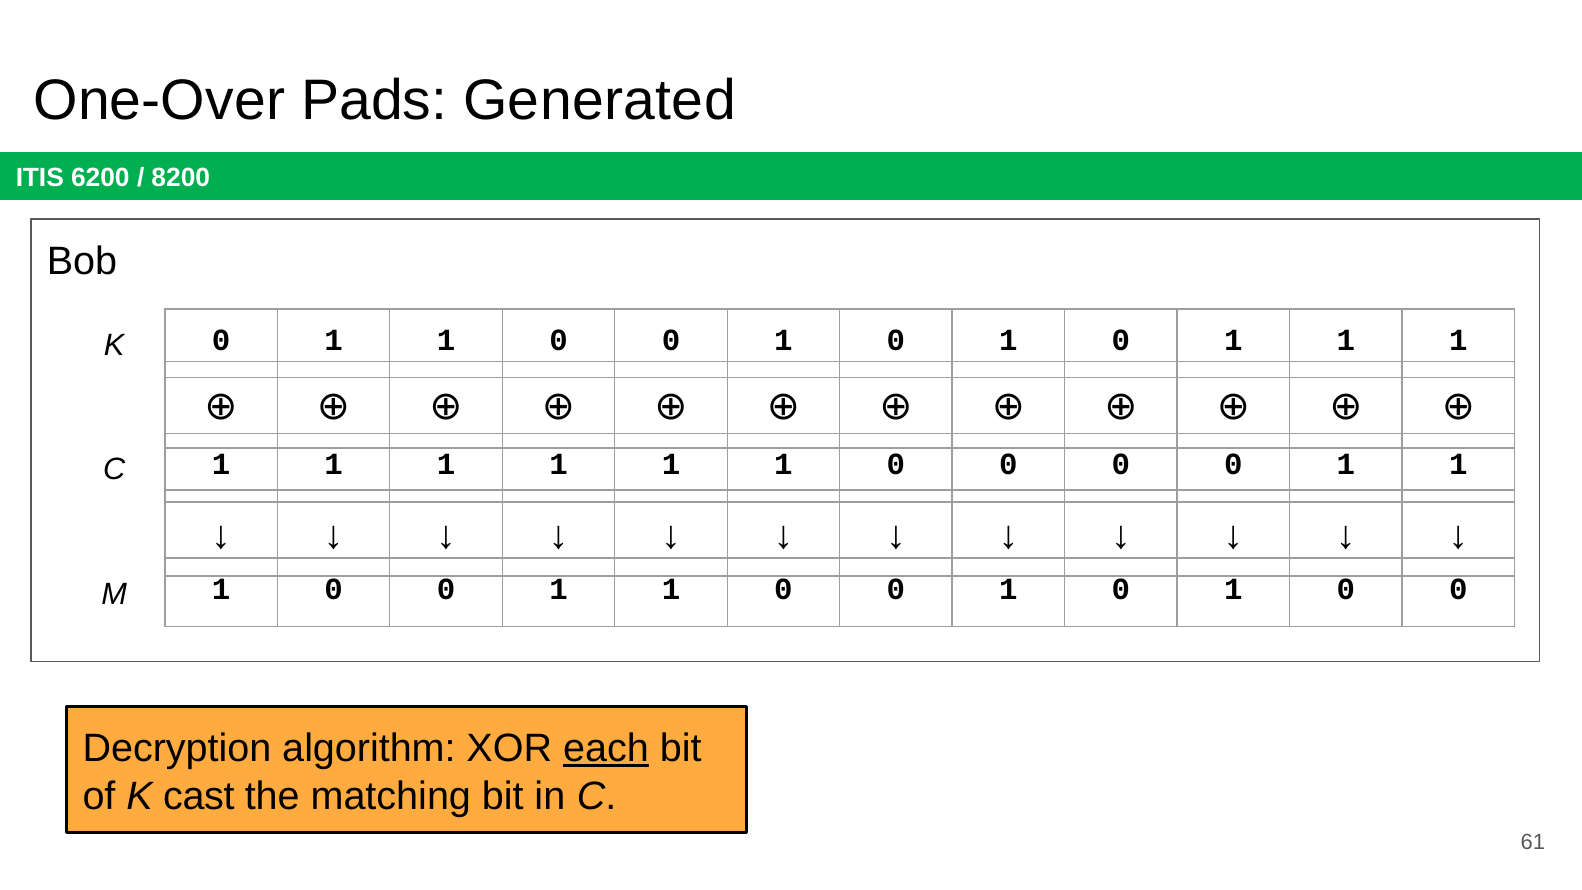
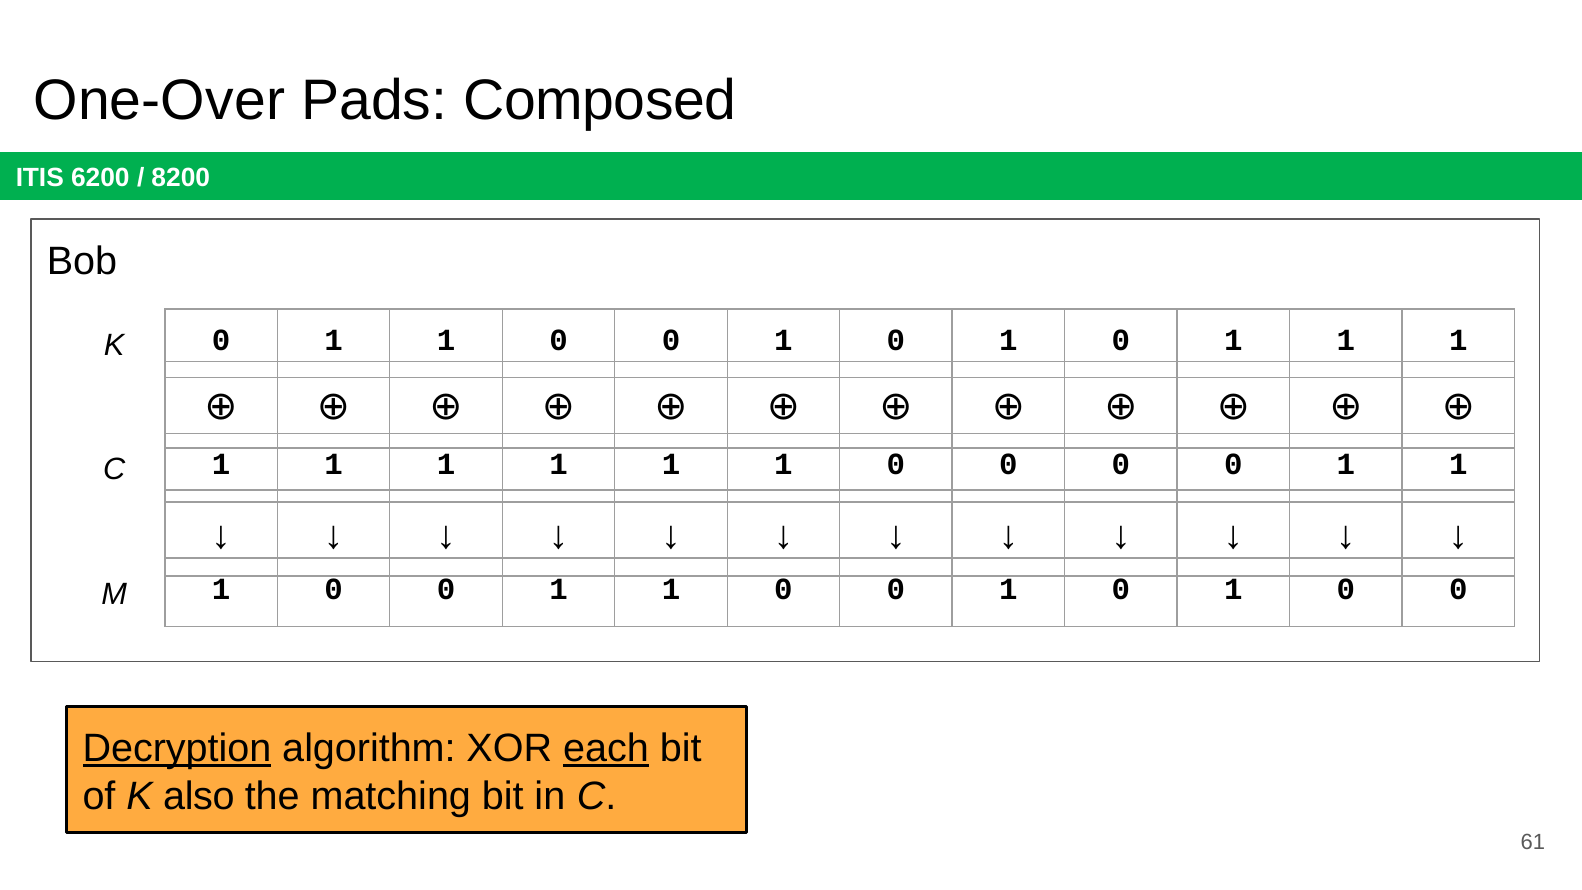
Generated: Generated -> Composed
Decryption underline: none -> present
cast: cast -> also
